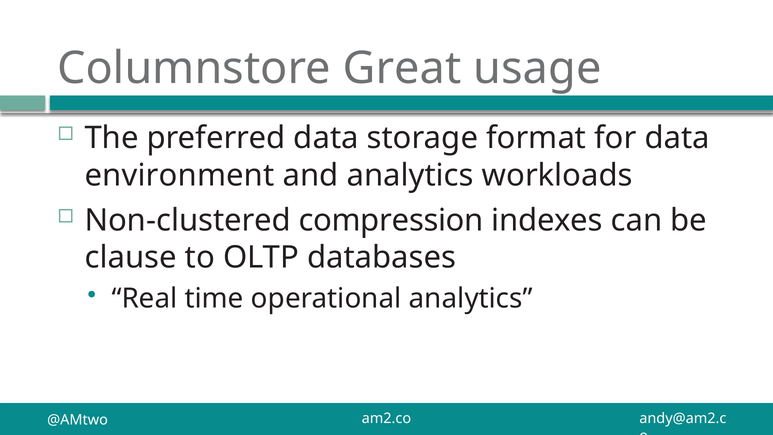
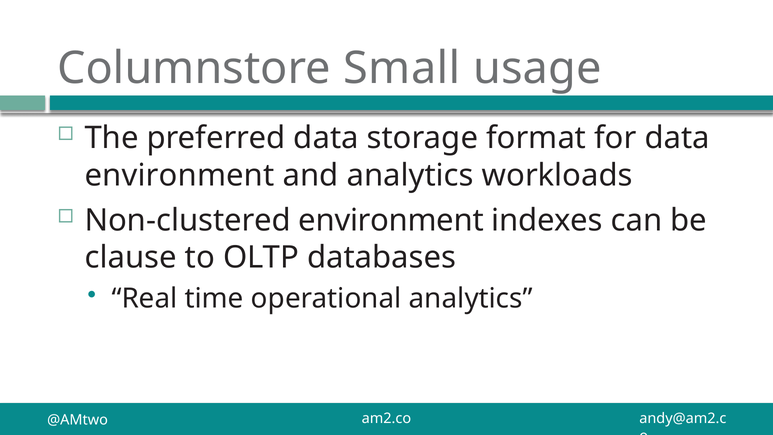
Great: Great -> Small
Non-clustered compression: compression -> environment
